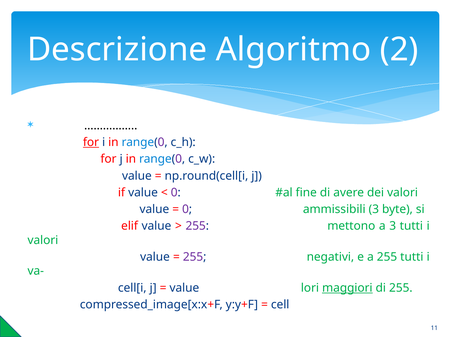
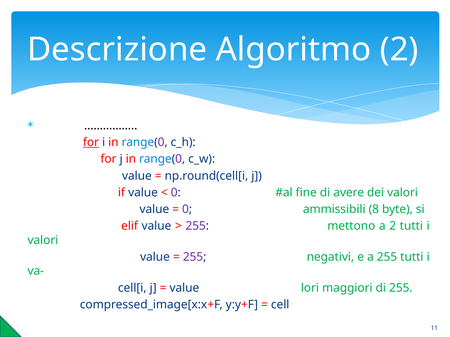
ammissibili 3: 3 -> 8
a 3: 3 -> 2
maggiori underline: present -> none
